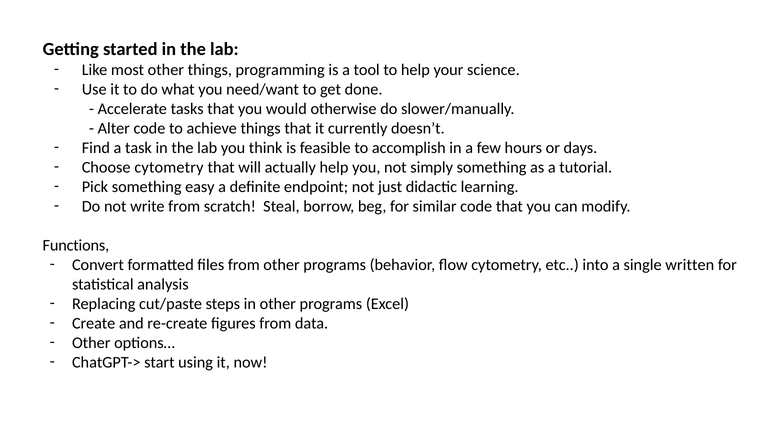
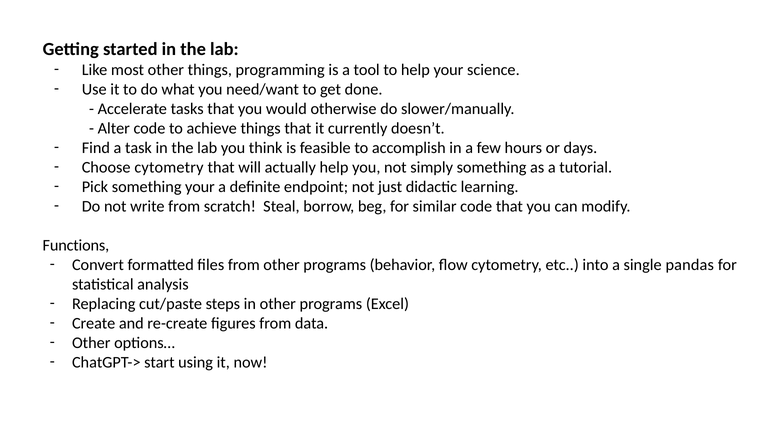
something easy: easy -> your
written: written -> pandas
